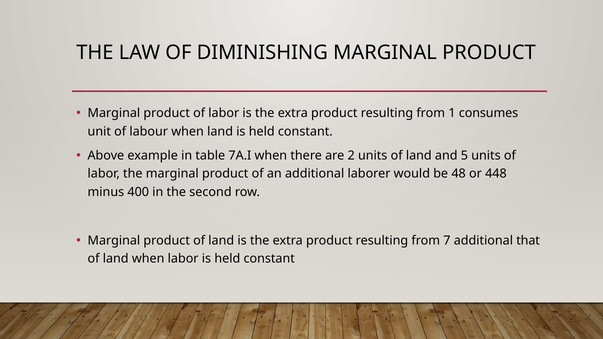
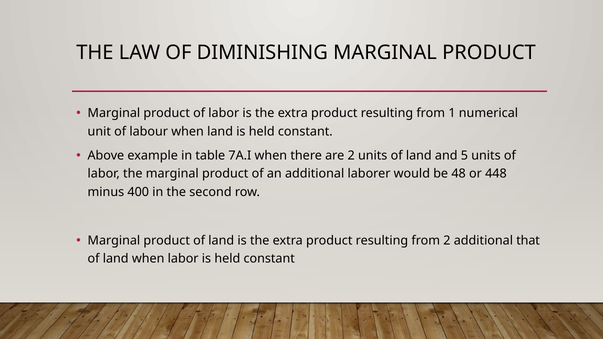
consumes: consumes -> numerical
from 7: 7 -> 2
